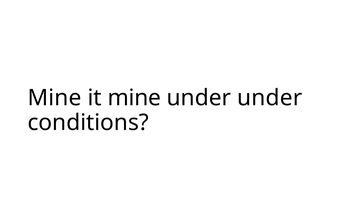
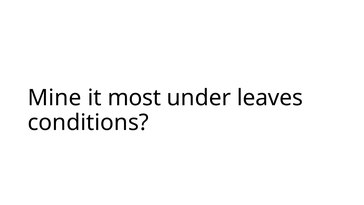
it mine: mine -> most
under under: under -> leaves
